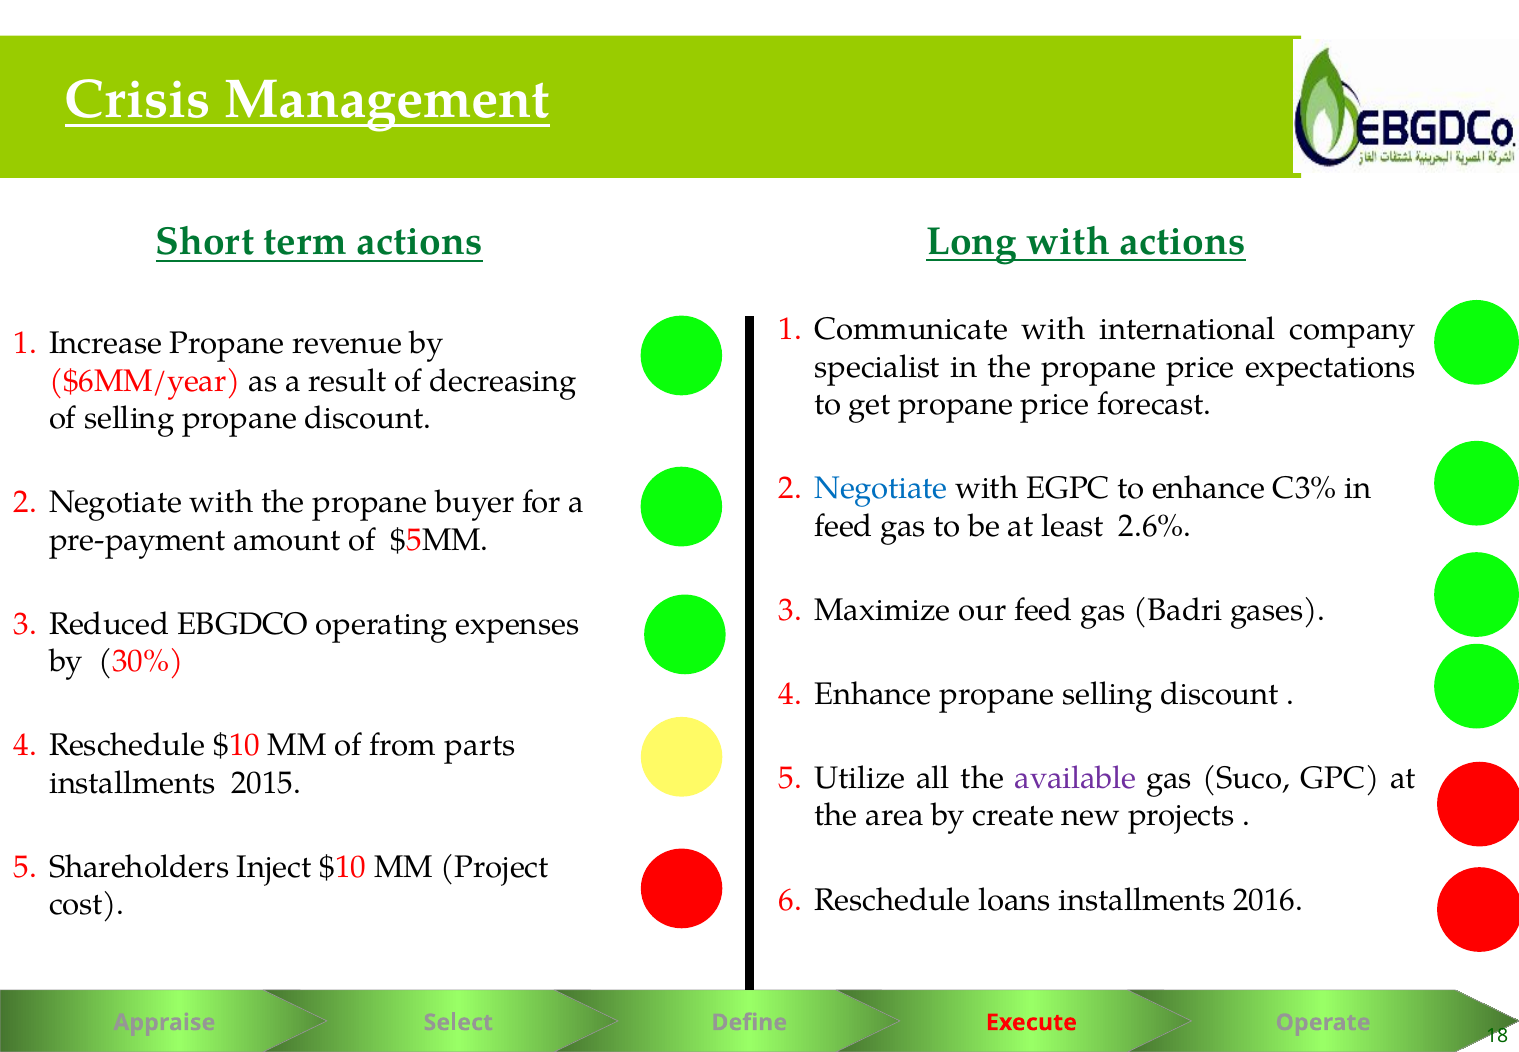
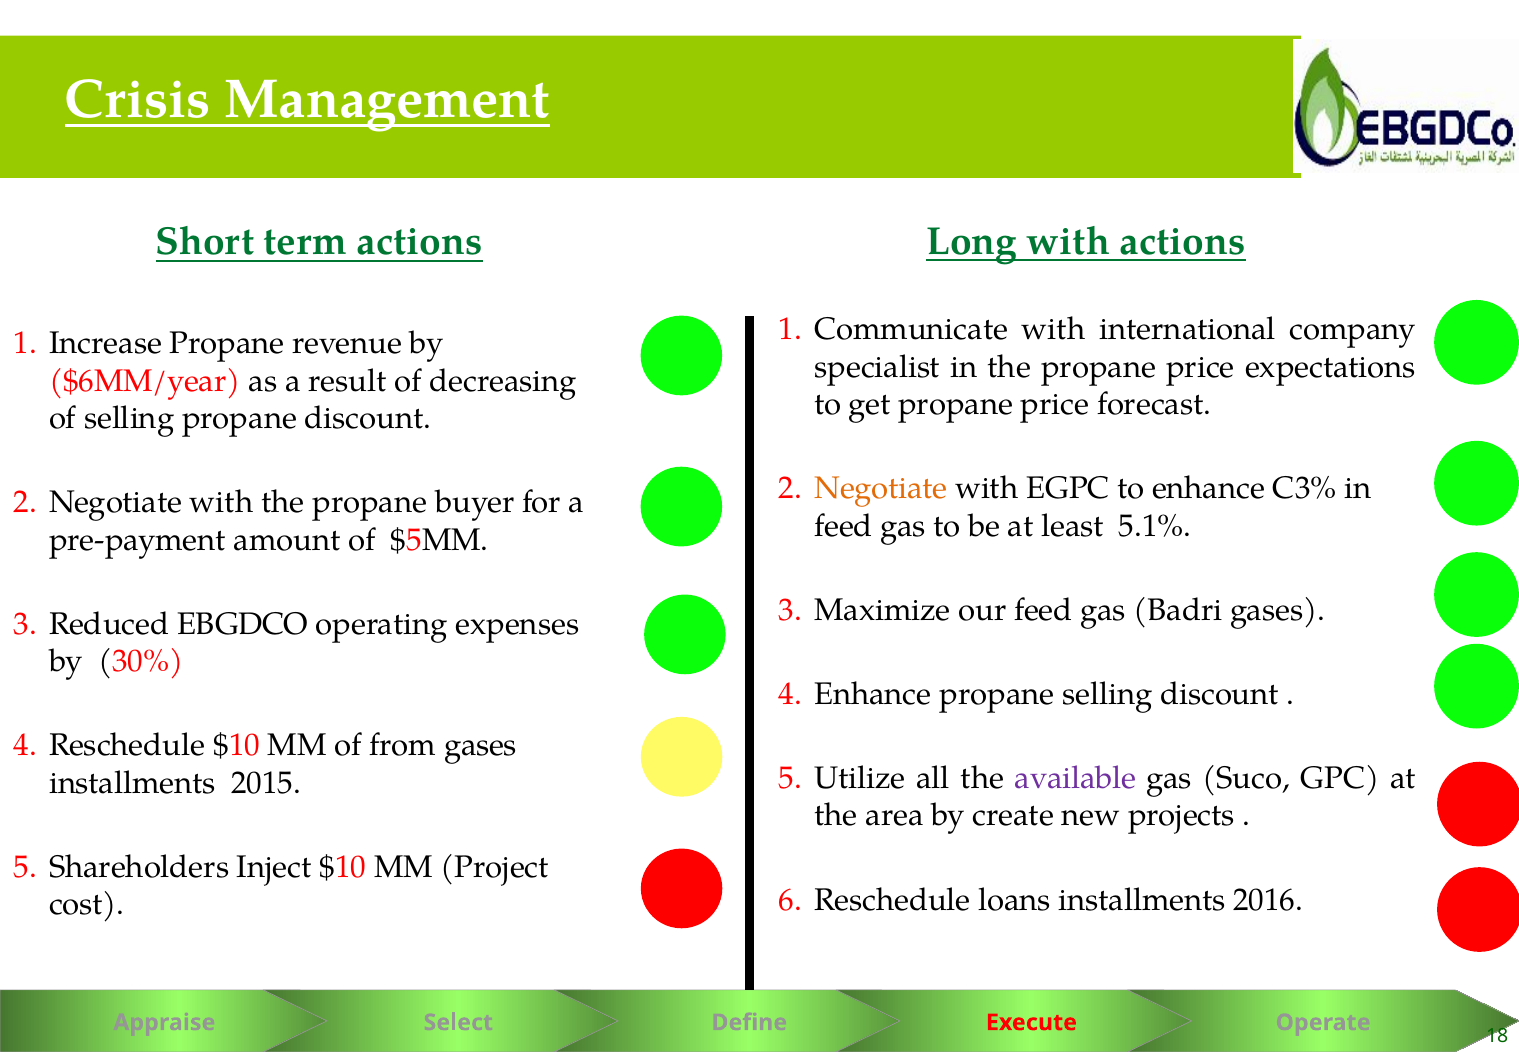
Negotiate at (881, 488) colour: blue -> orange
2.6%: 2.6% -> 5.1%
from parts: parts -> gases
